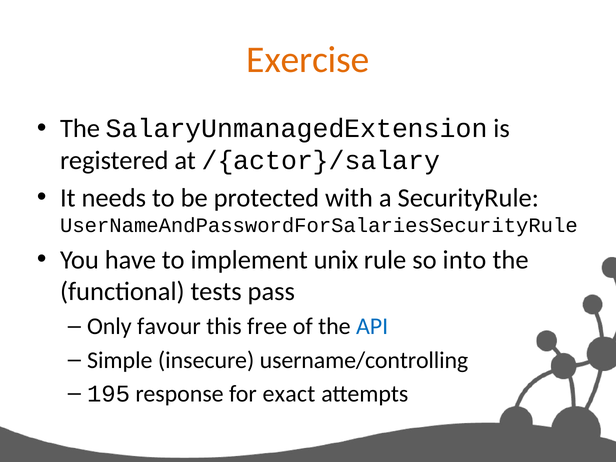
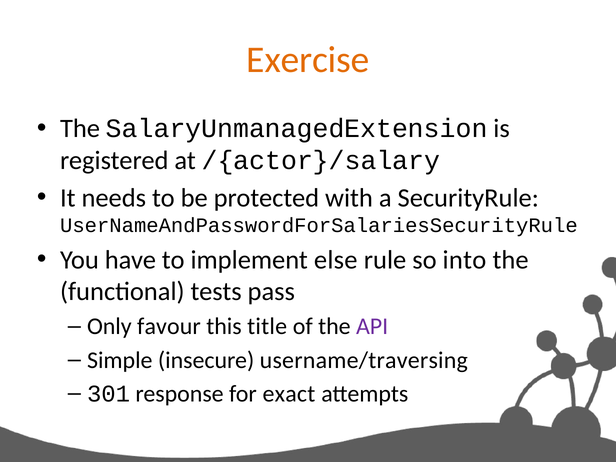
unix: unix -> else
free: free -> title
API colour: blue -> purple
username/controlling: username/controlling -> username/traversing
195: 195 -> 301
